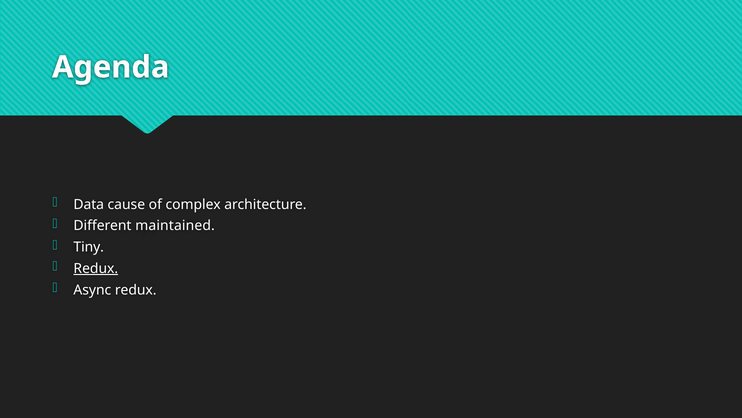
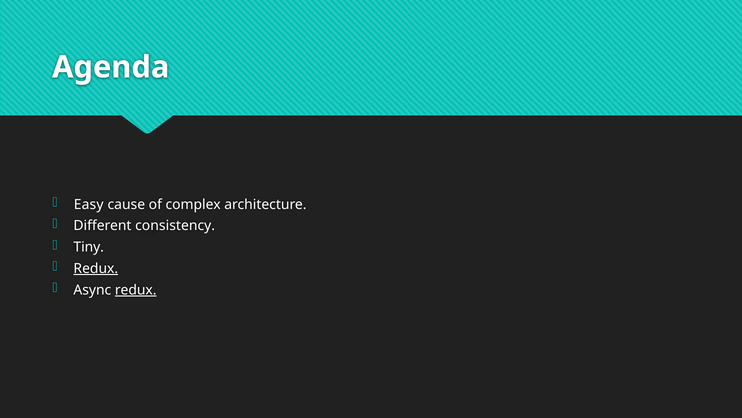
Data: Data -> Easy
maintained: maintained -> consistency
redux at (136, 290) underline: none -> present
